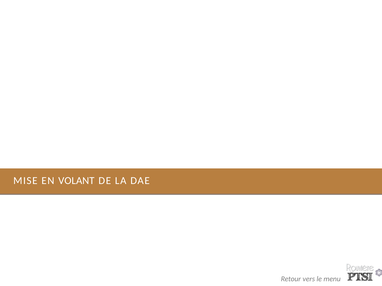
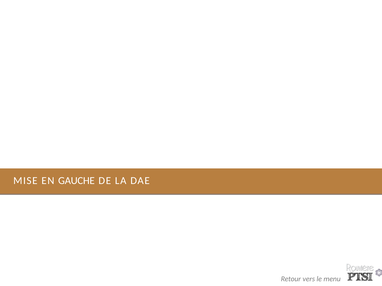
VOLANT: VOLANT -> GAUCHE
